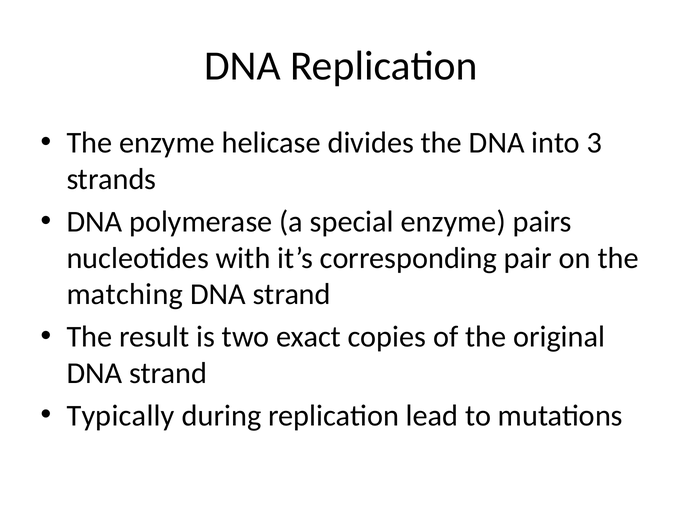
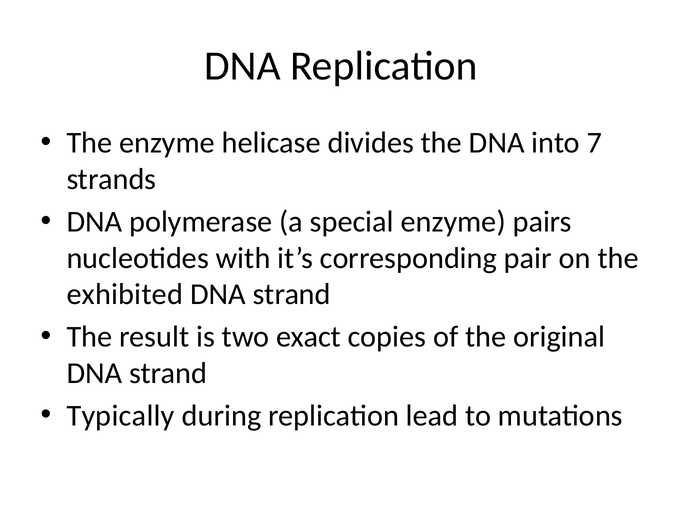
3: 3 -> 7
matching: matching -> exhibited
